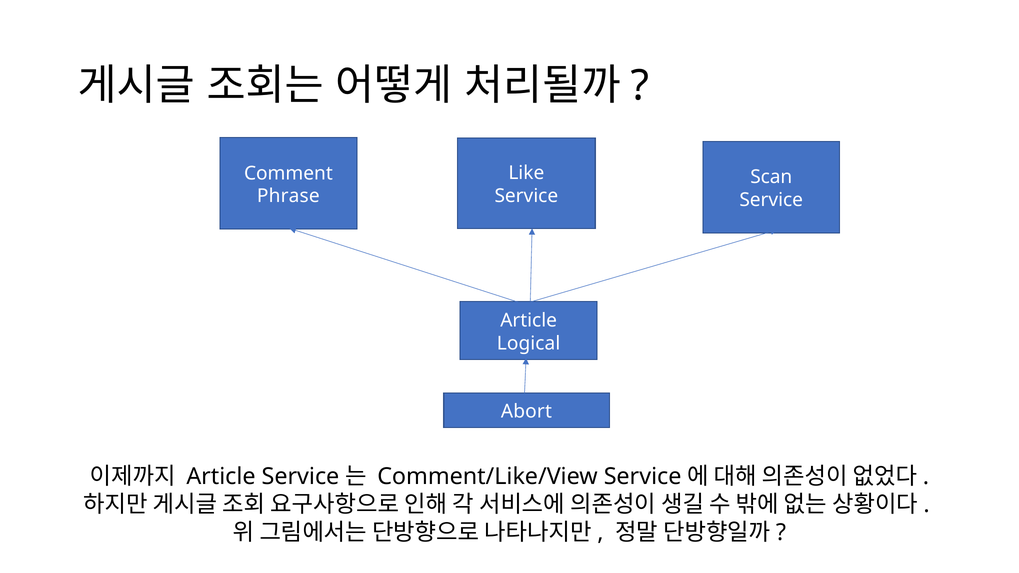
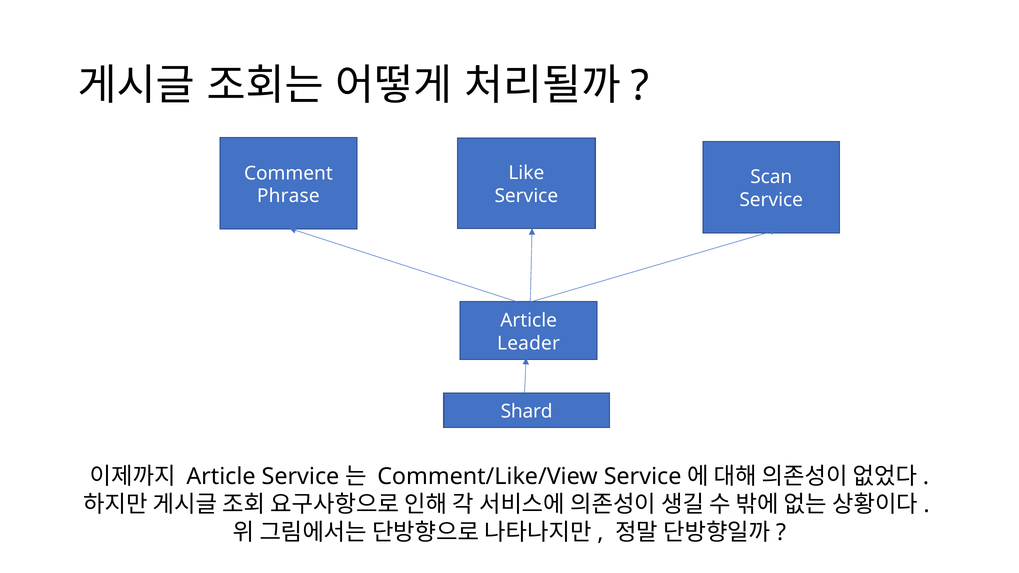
Logical: Logical -> Leader
Abort: Abort -> Shard
